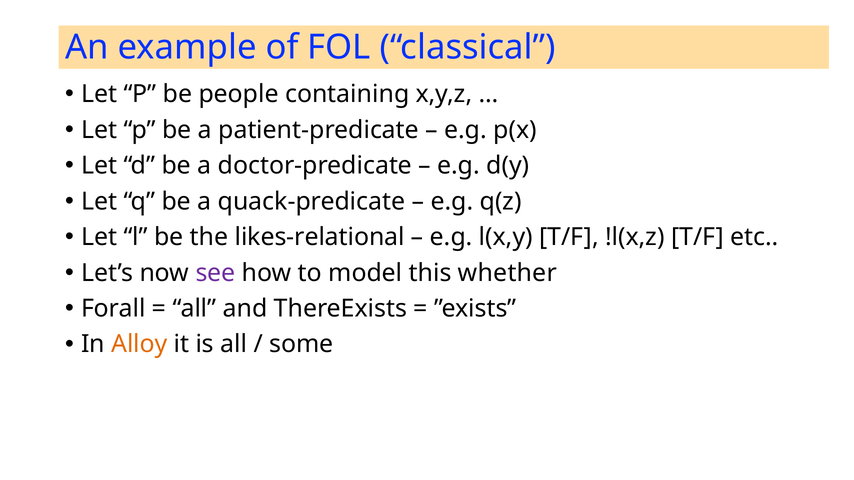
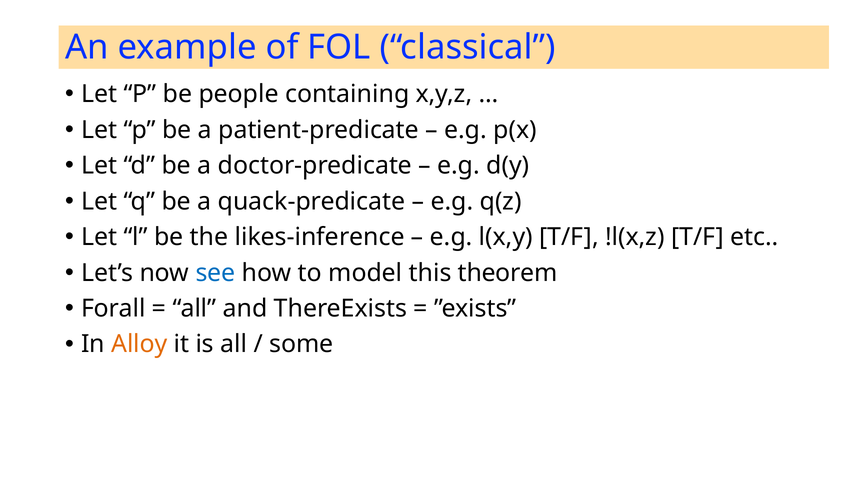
likes-relational: likes-relational -> likes-inference
see colour: purple -> blue
whether: whether -> theorem
